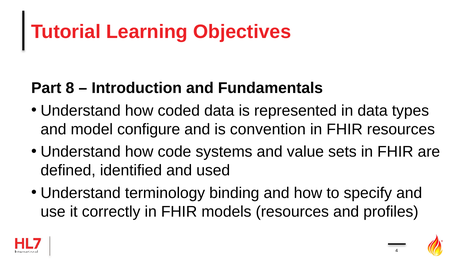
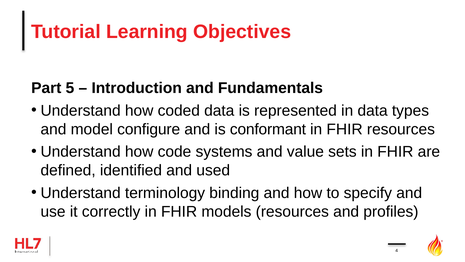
8: 8 -> 5
convention: convention -> conformant
